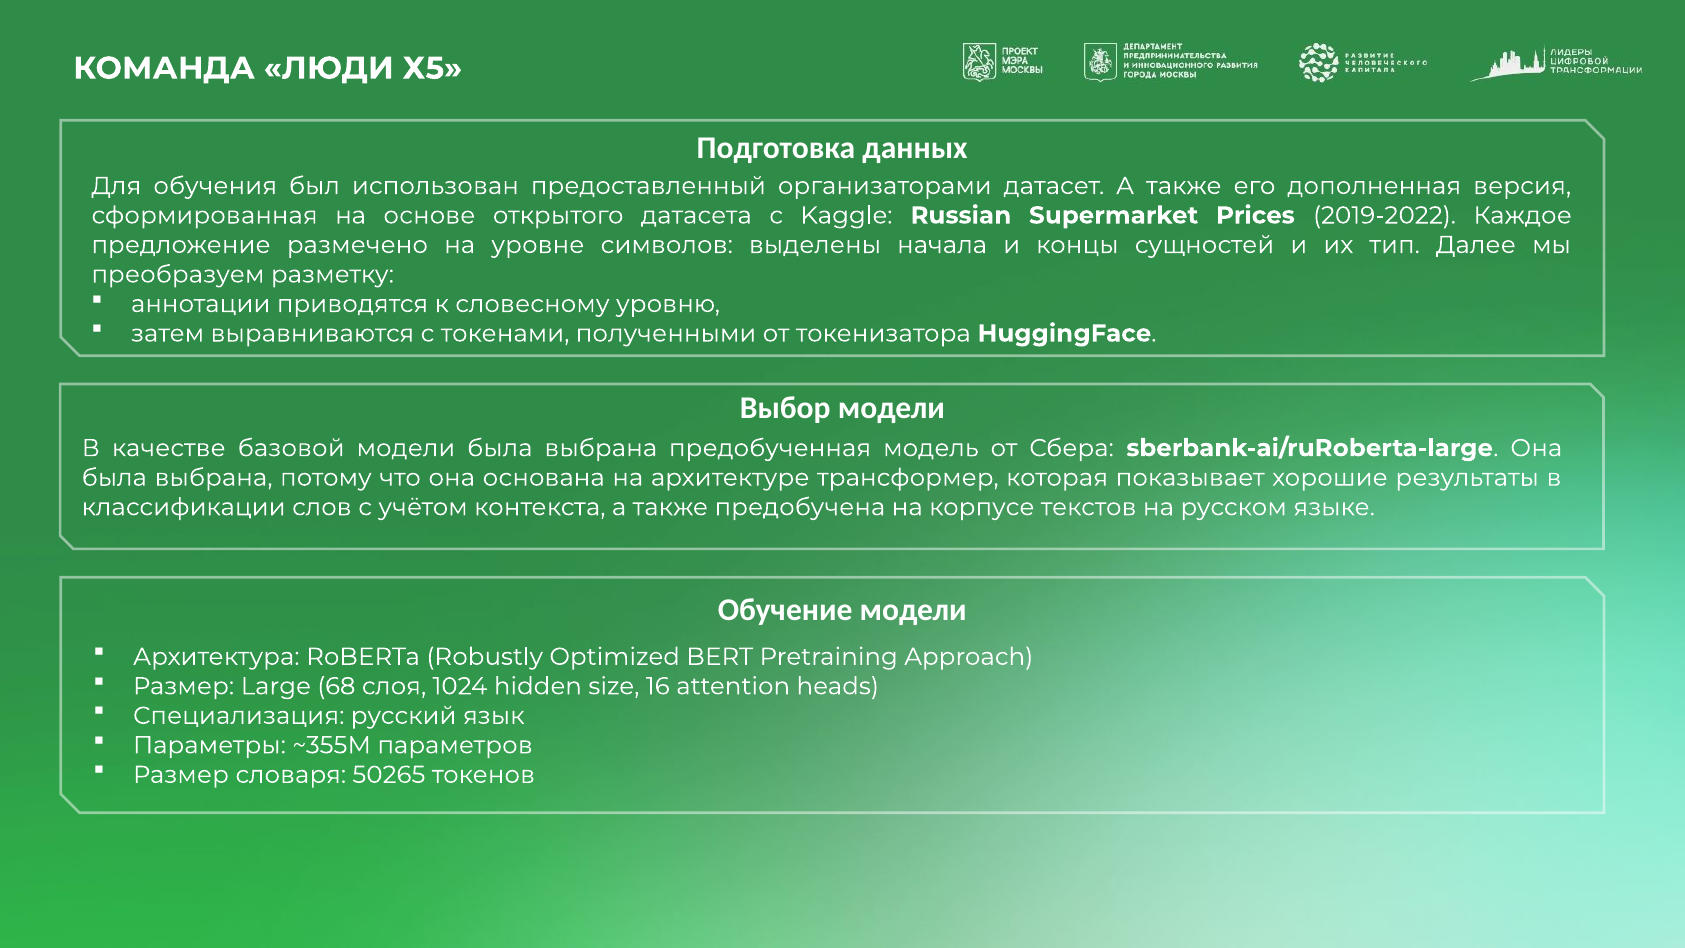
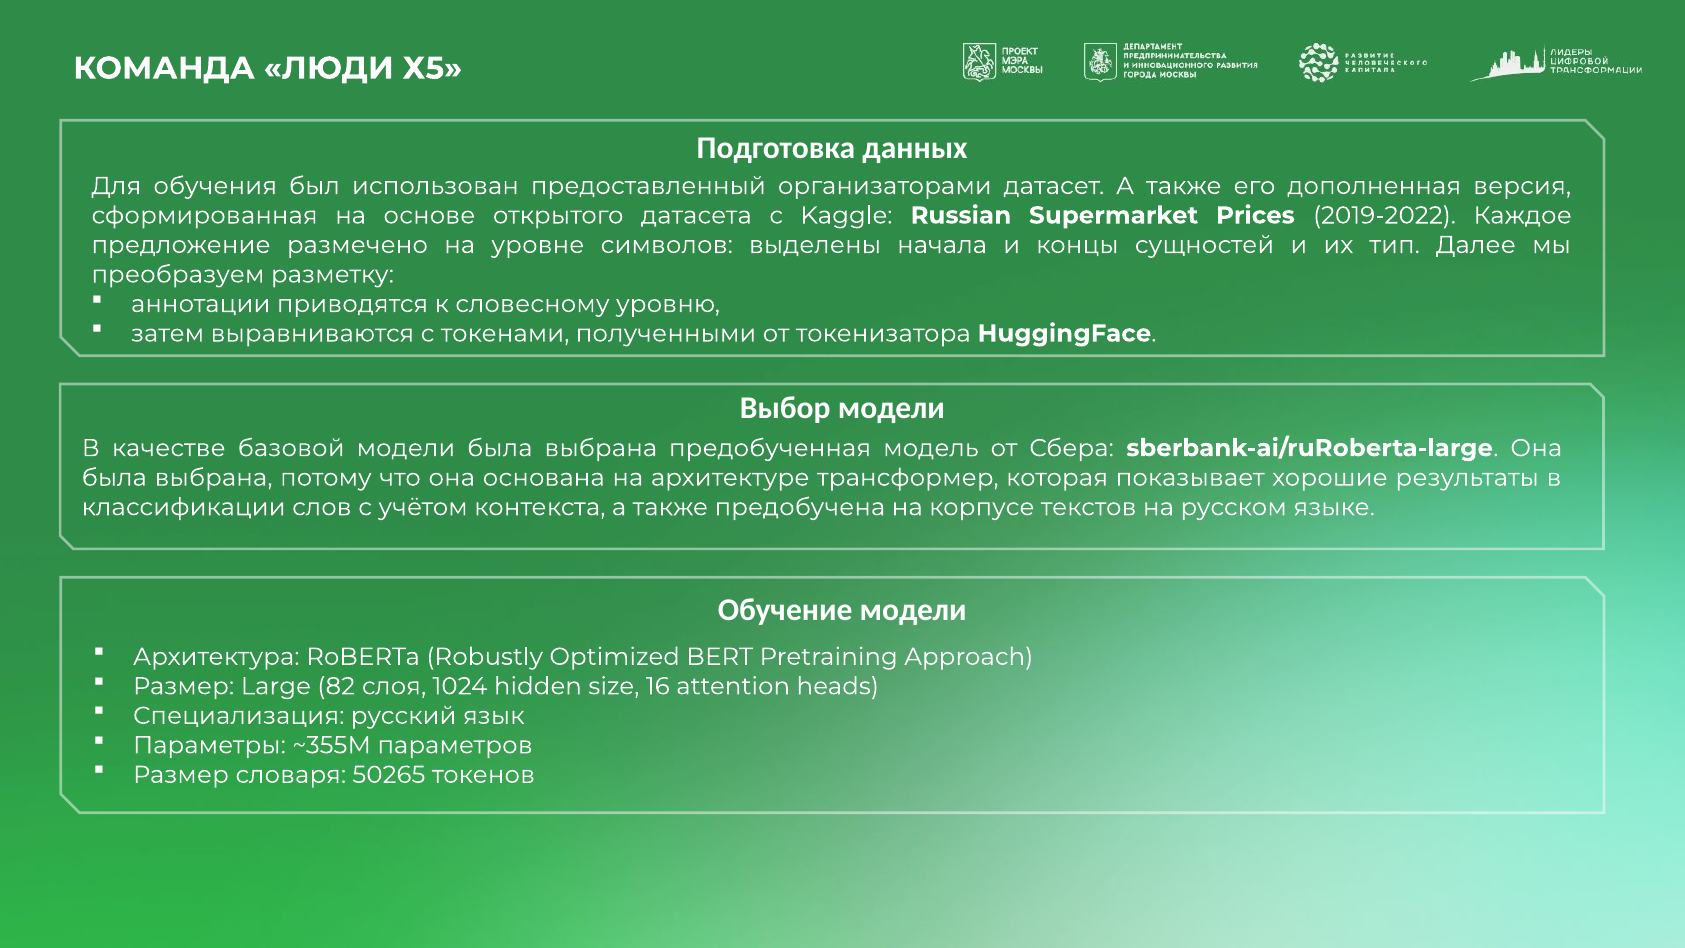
68: 68 -> 82
